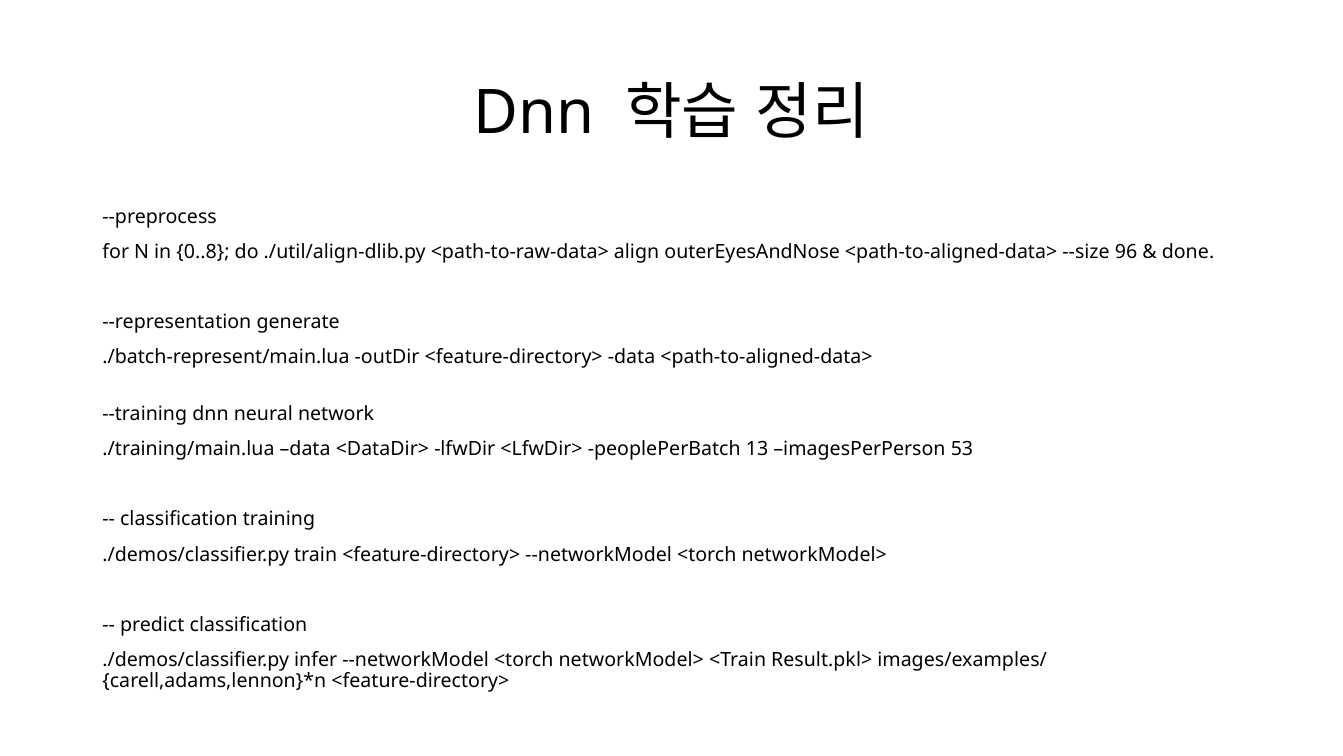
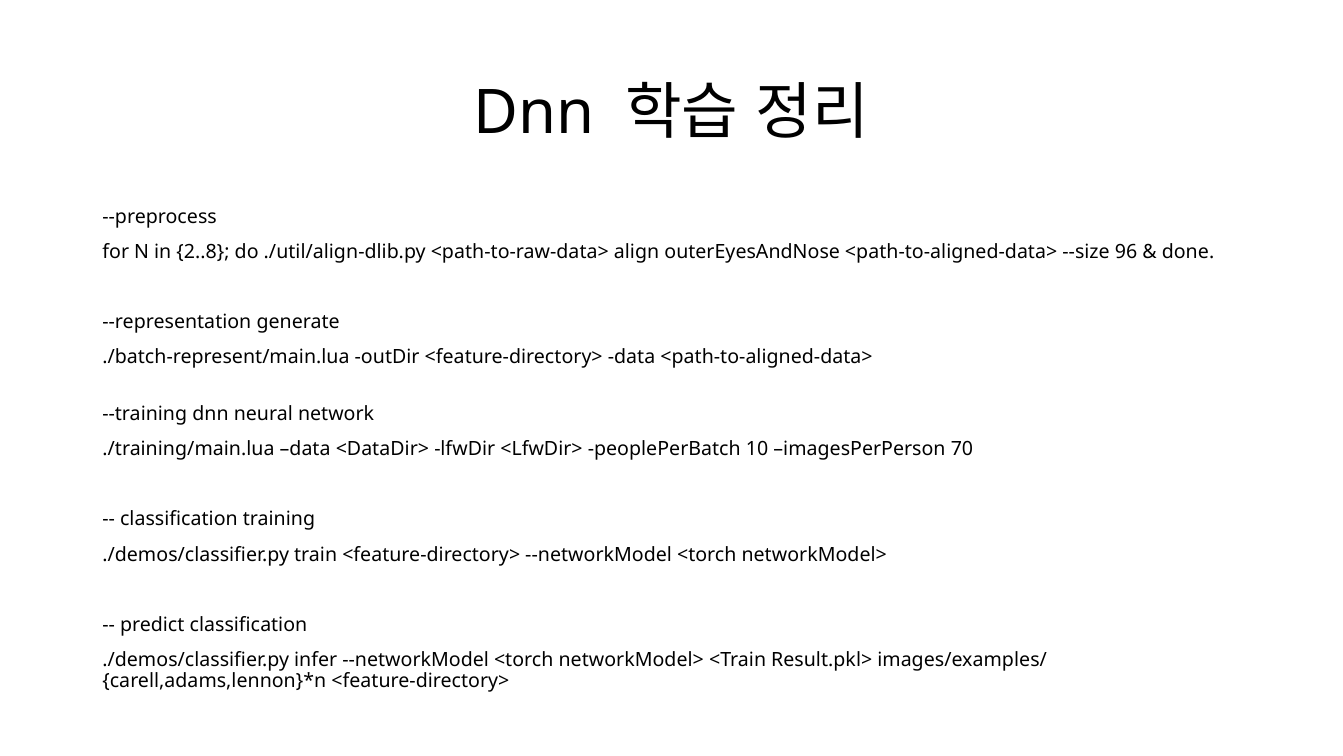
0..8: 0..8 -> 2..8
13: 13 -> 10
53: 53 -> 70
